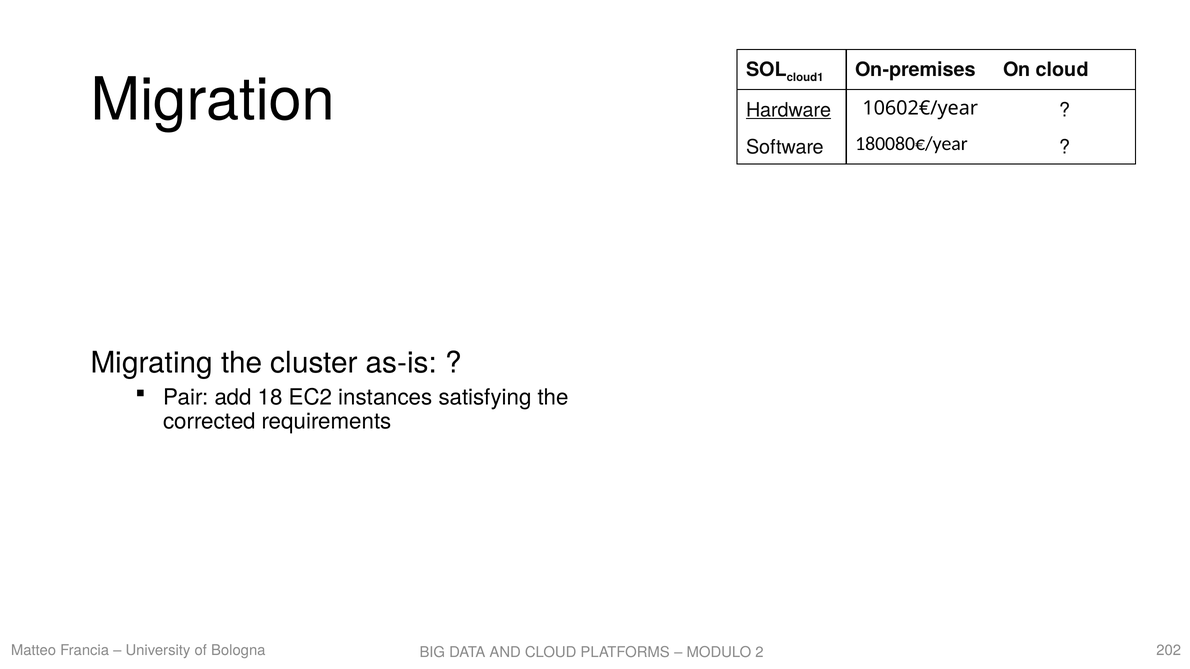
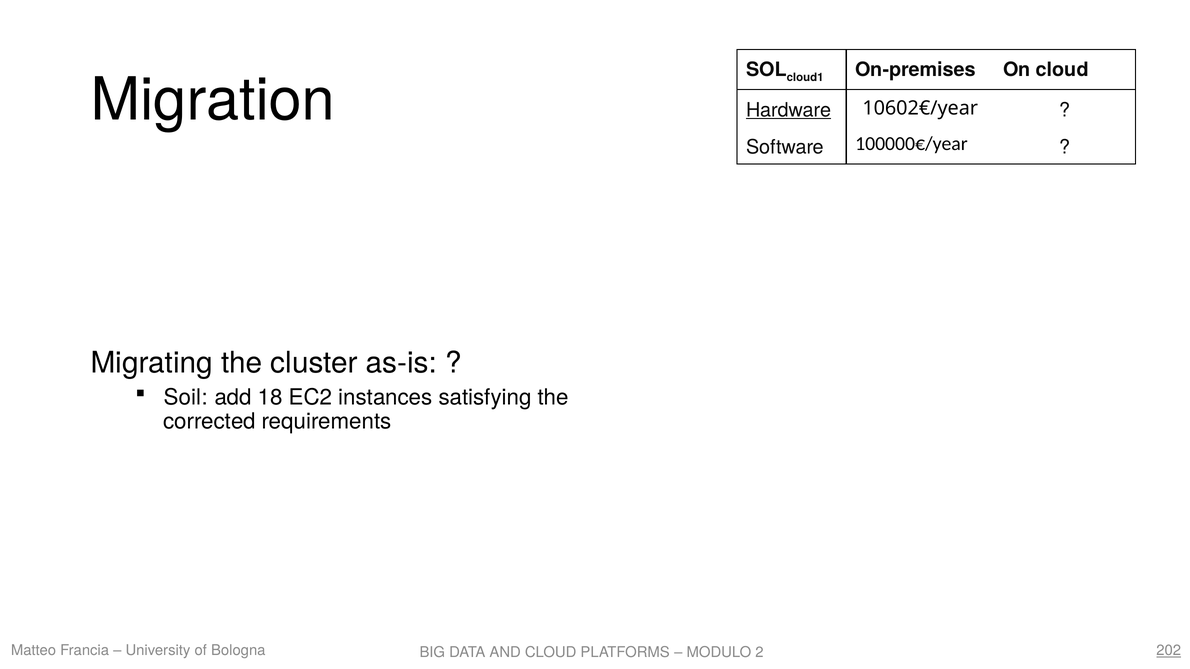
180080€/year: 180080€/year -> 100000€/year
Pair: Pair -> Soil
202 underline: none -> present
